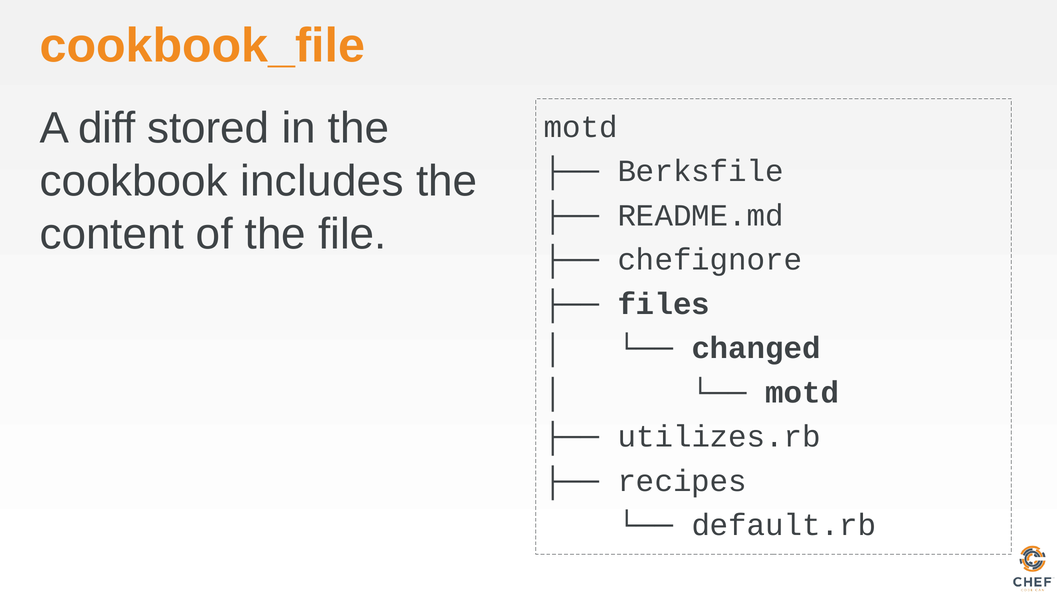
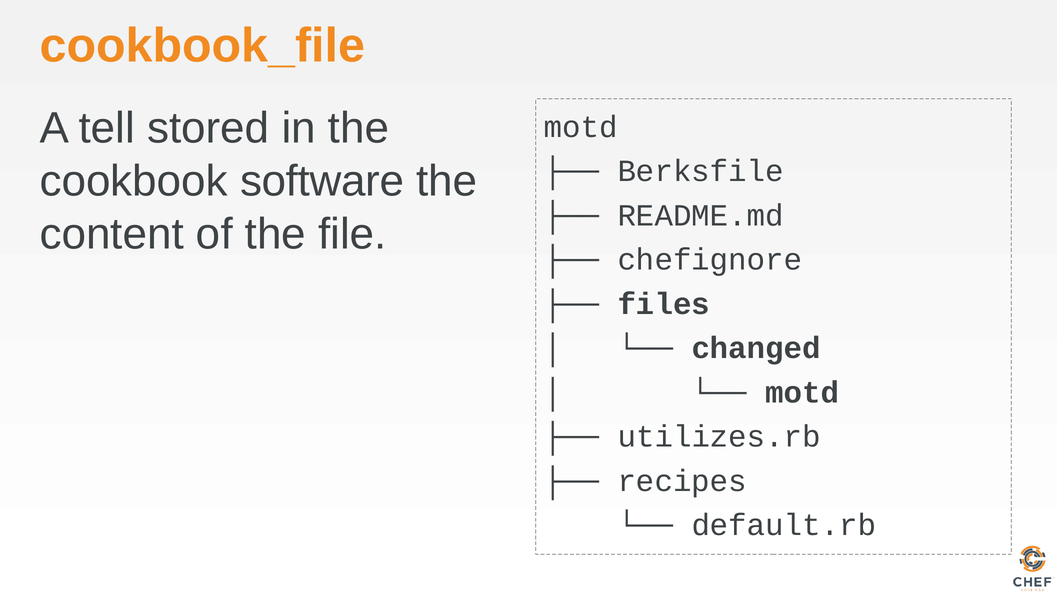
diff: diff -> tell
includes: includes -> software
